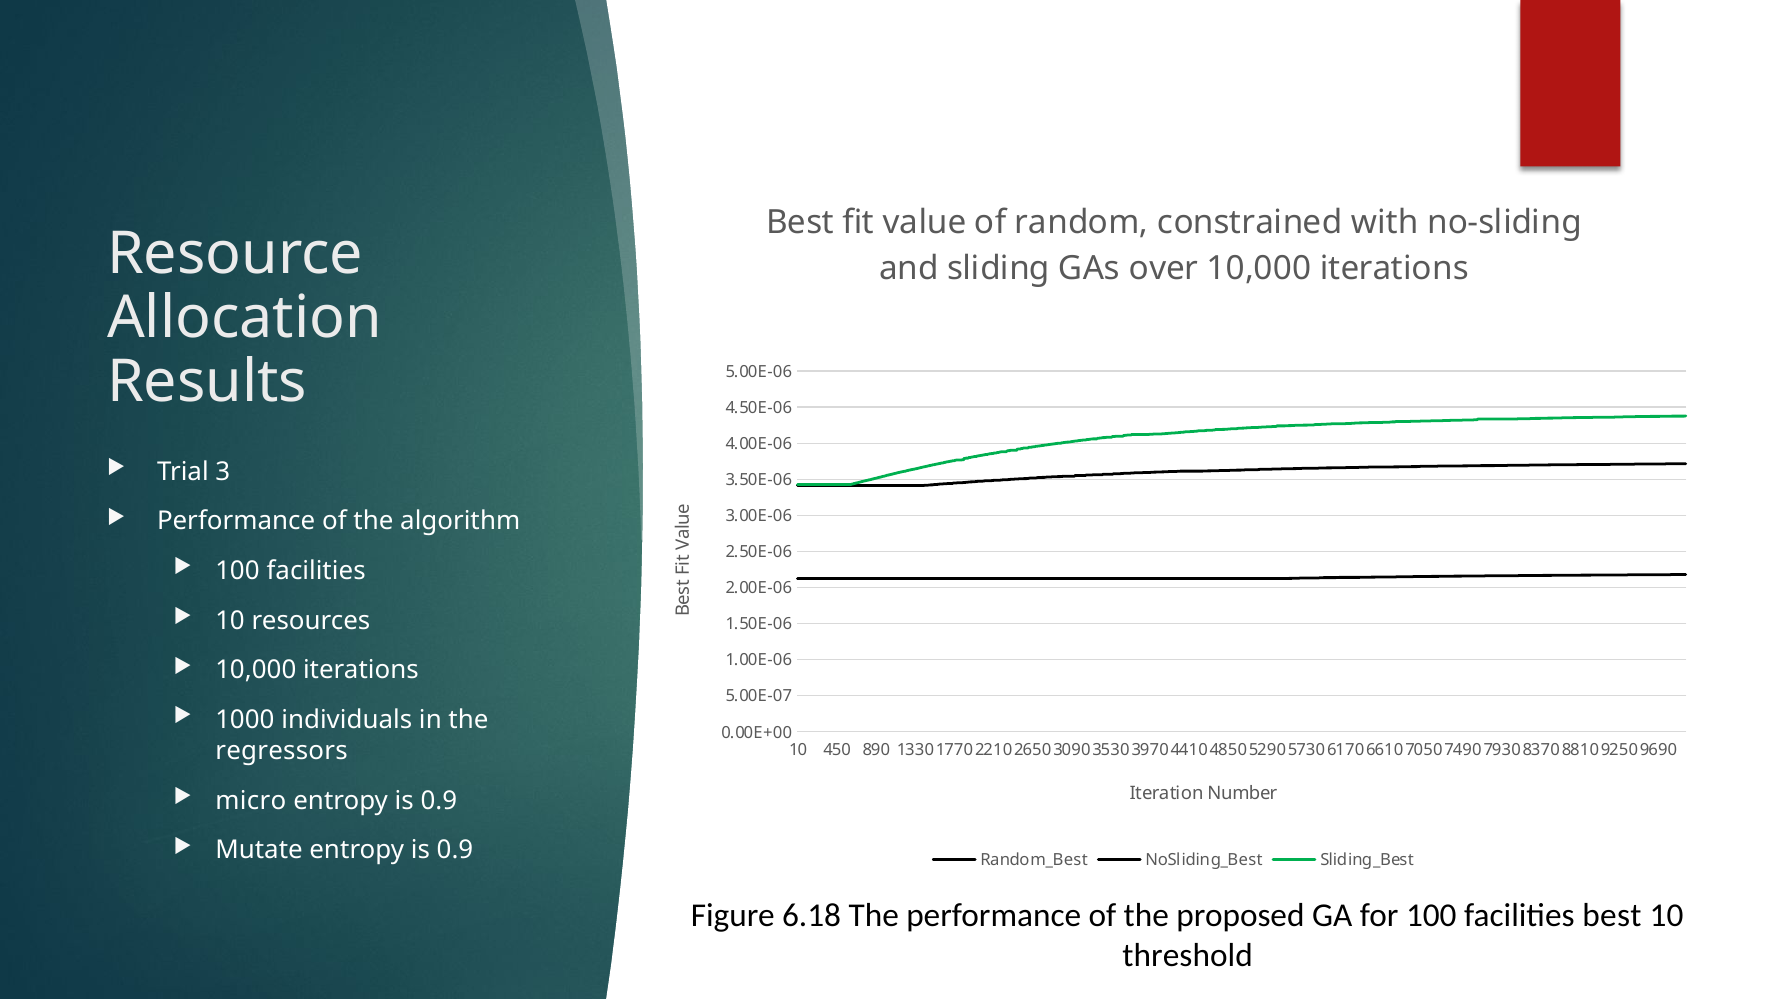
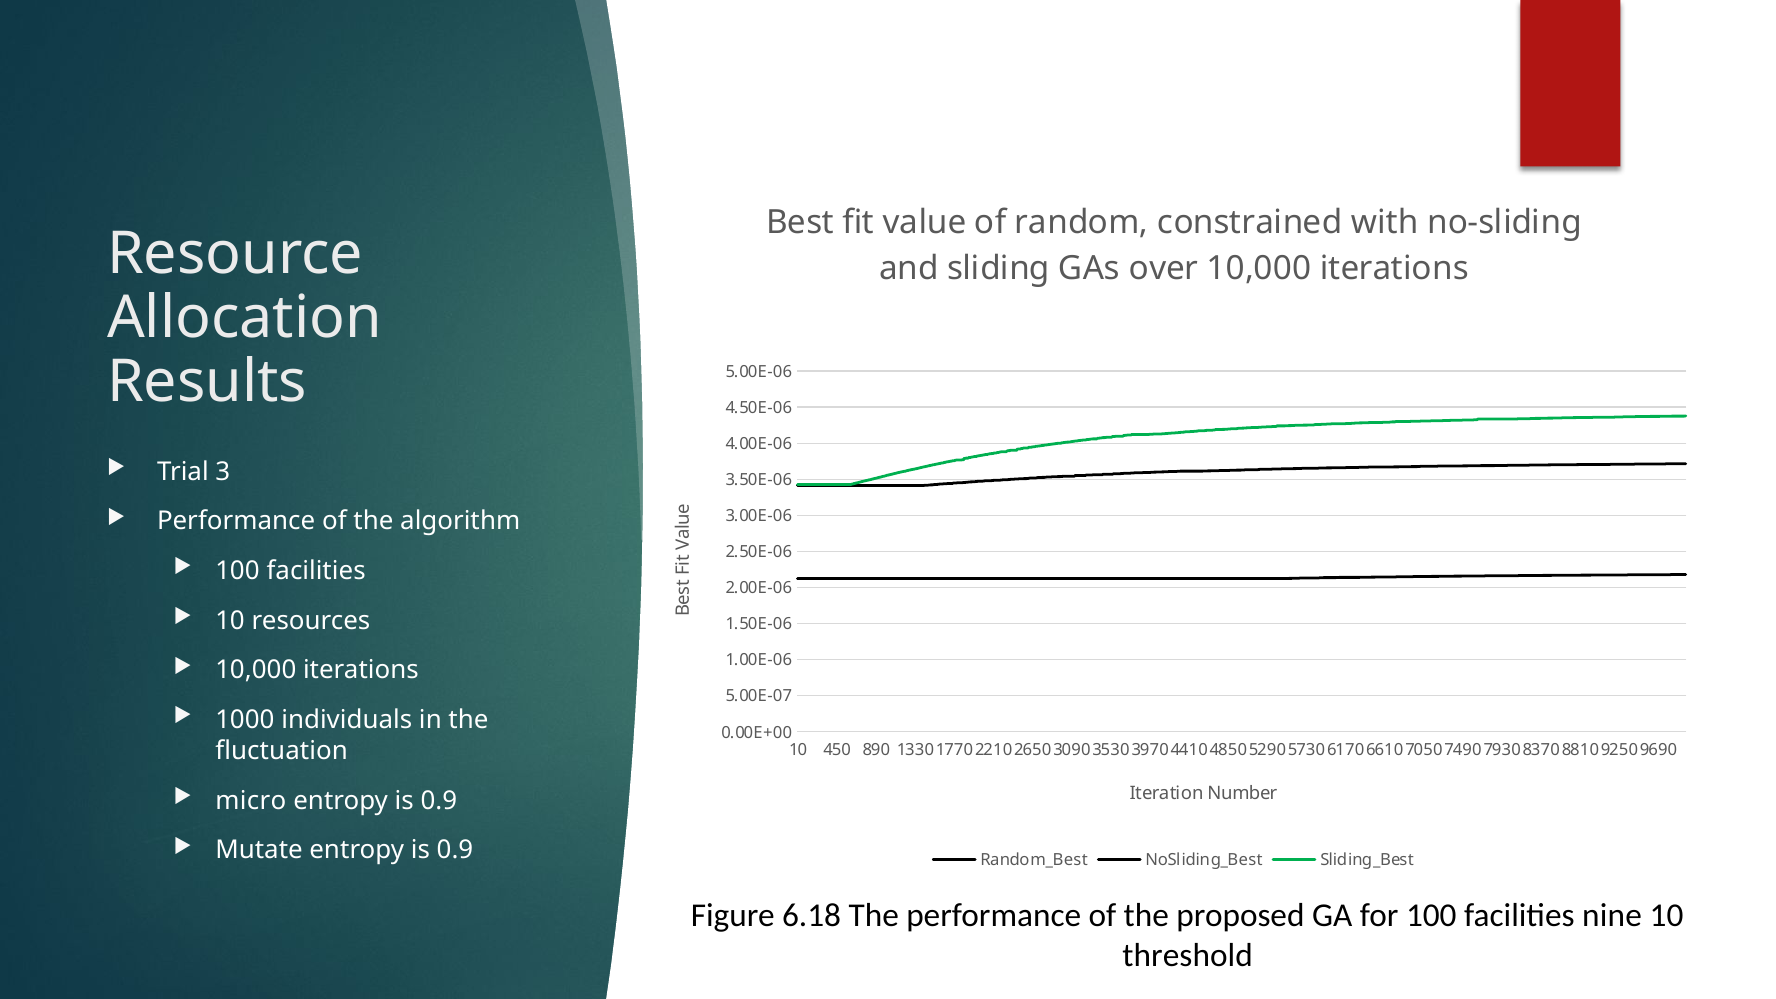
regressors: regressors -> fluctuation
facilities best: best -> nine
